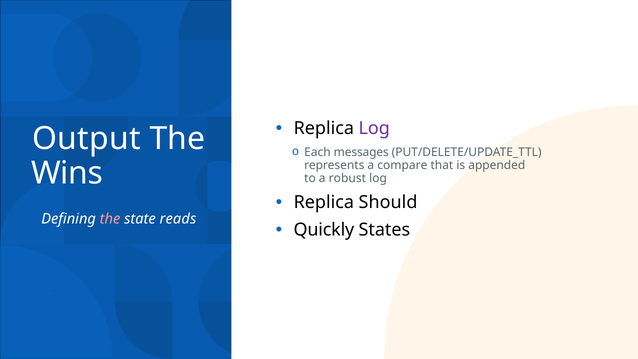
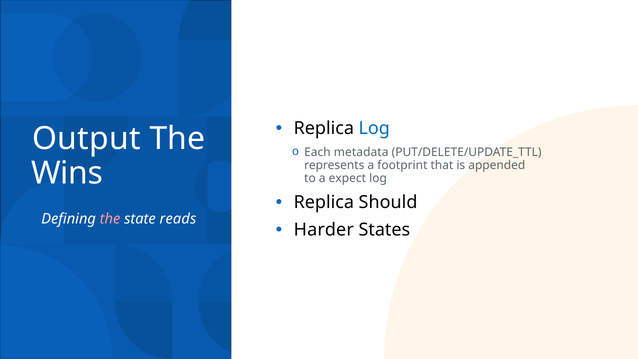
Log at (374, 128) colour: purple -> blue
messages: messages -> metadata
compare: compare -> footprint
robust: robust -> expect
Quickly: Quickly -> Harder
